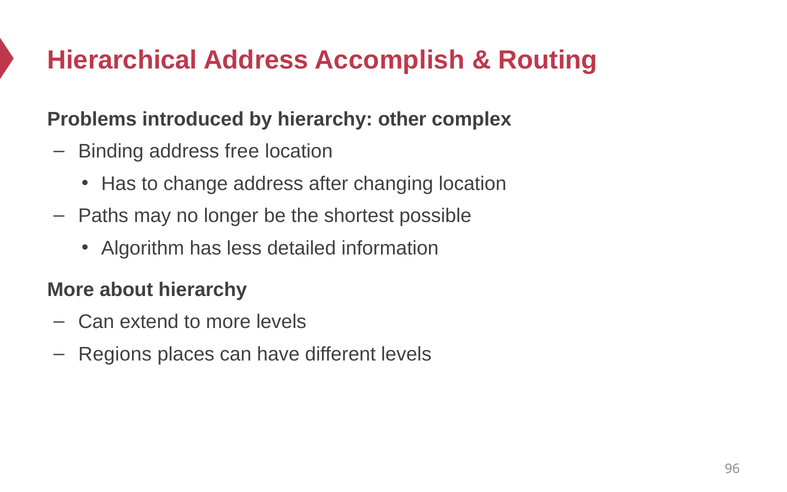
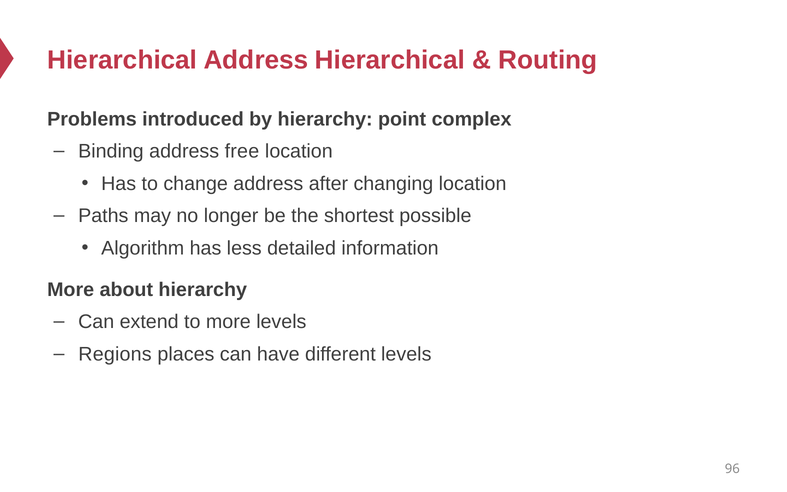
Address Accomplish: Accomplish -> Hierarchical
other: other -> point
